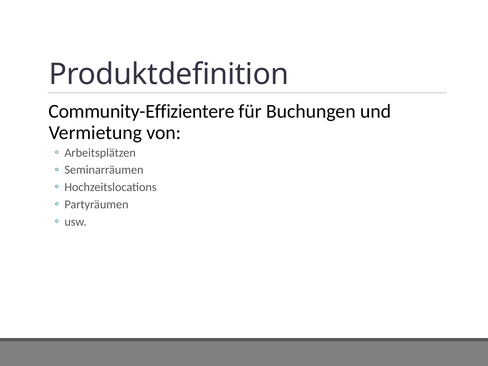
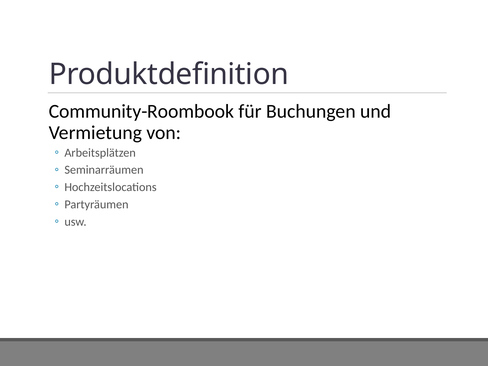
Community-Effizientere: Community-Effizientere -> Community-Roombook
